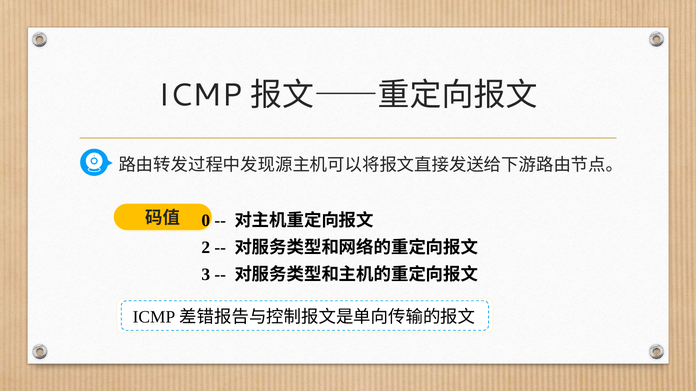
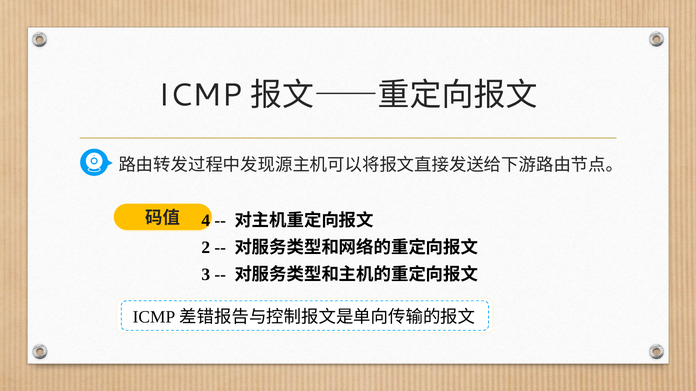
0: 0 -> 4
